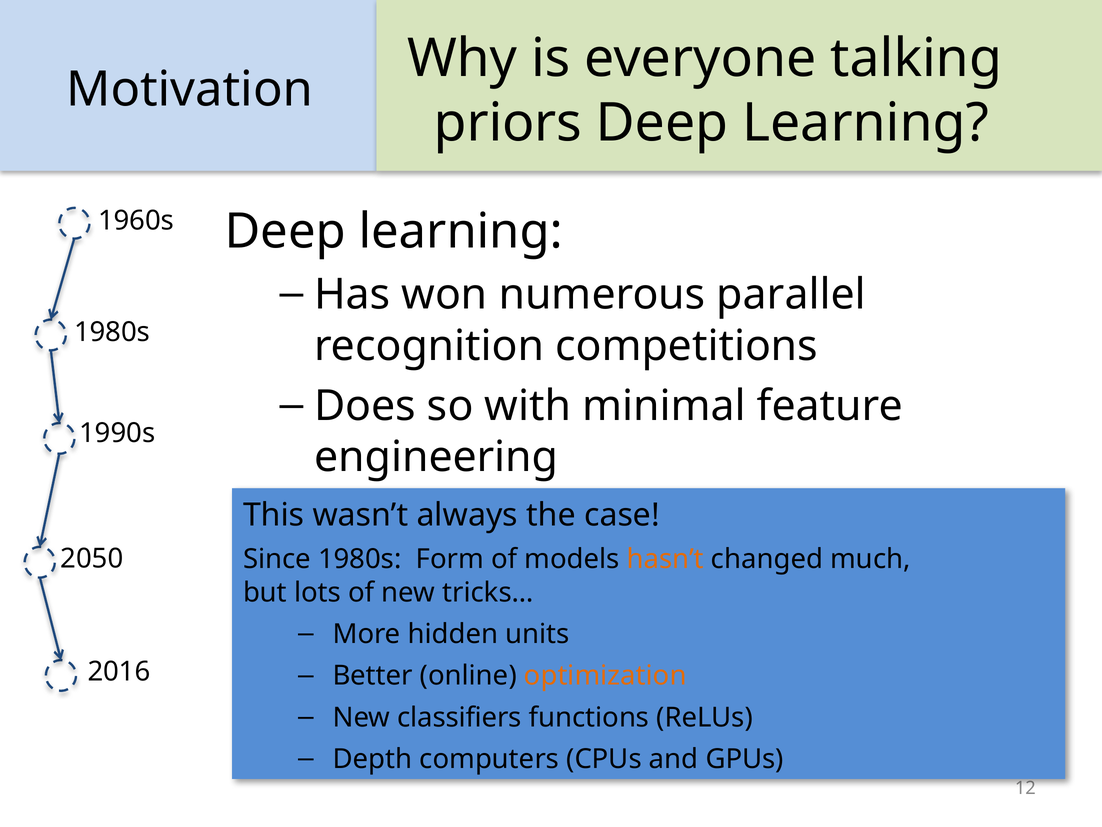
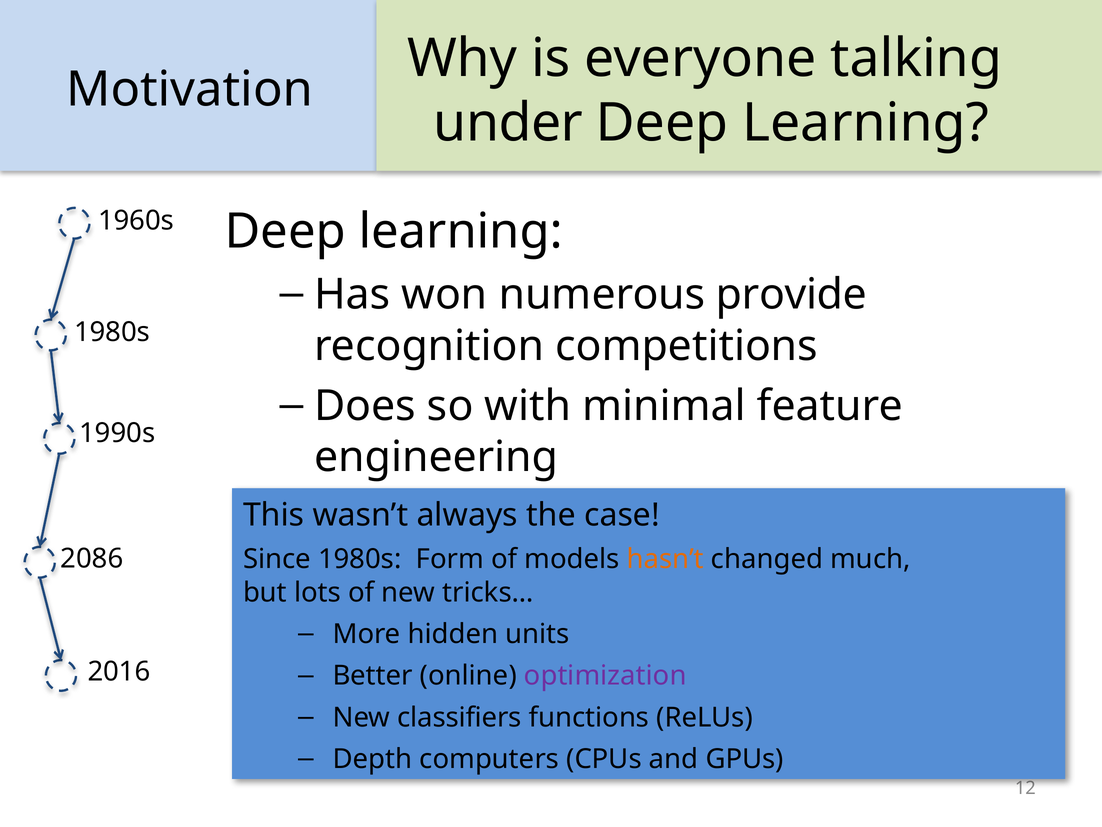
priors: priors -> under
parallel: parallel -> provide
2050: 2050 -> 2086
optimization colour: orange -> purple
